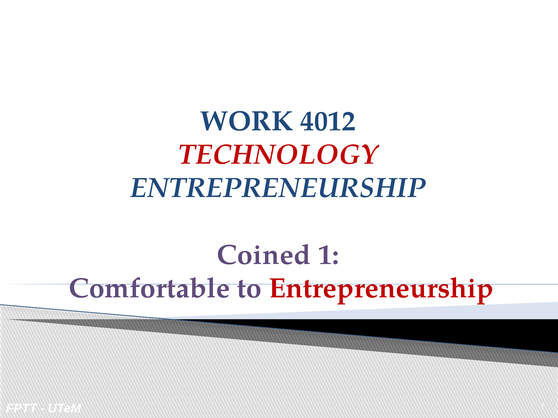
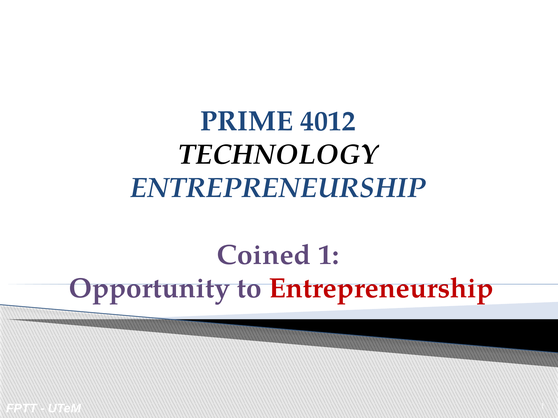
WORK: WORK -> PRIME
TECHNOLOGY colour: red -> black
Comfortable: Comfortable -> Opportunity
